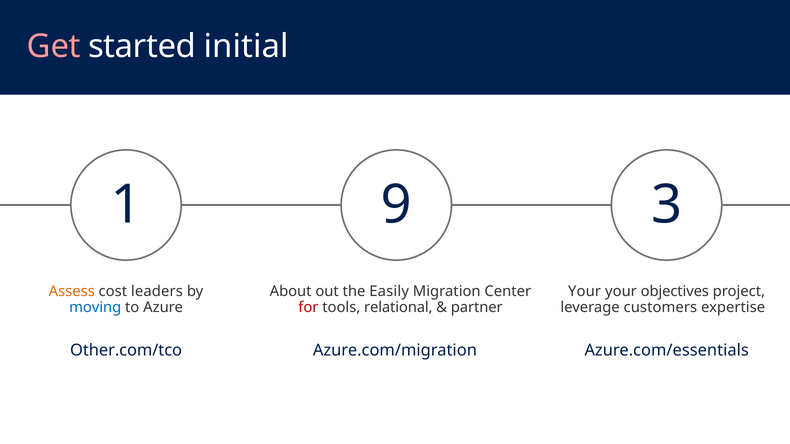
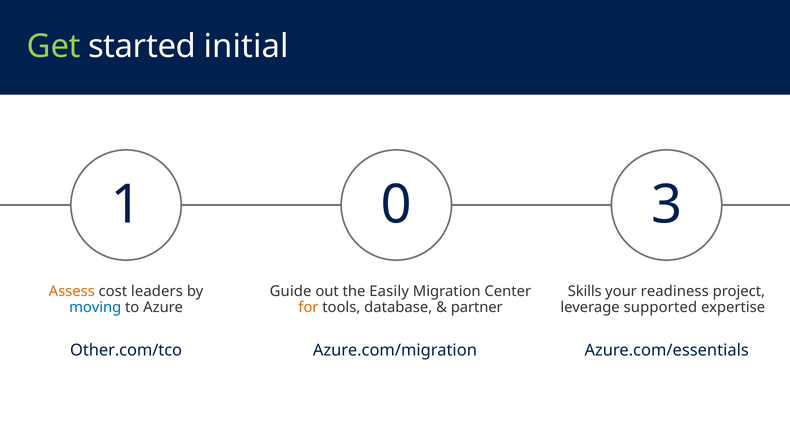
Get colour: pink -> light green
9: 9 -> 0
About: About -> Guide
Your at (585, 292): Your -> Skills
objectives: objectives -> readiness
for colour: red -> orange
relational: relational -> database
customers: customers -> supported
